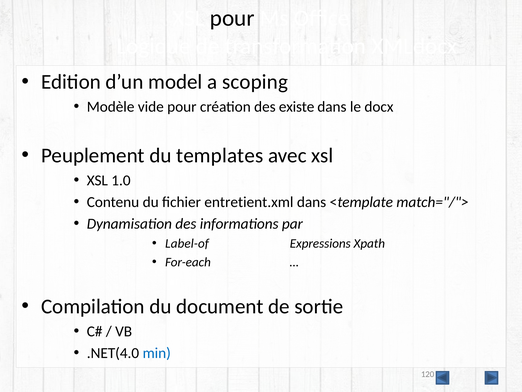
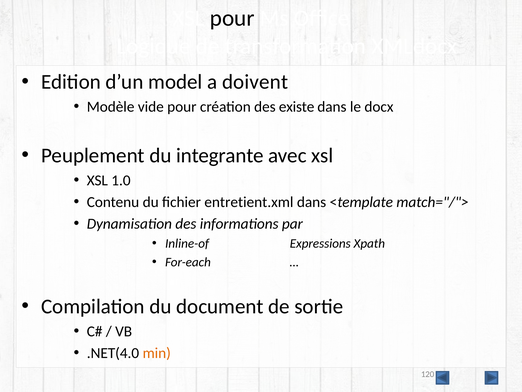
scoping: scoping -> doivent
templates: templates -> integrante
Label-of: Label-of -> Inline-of
min colour: blue -> orange
